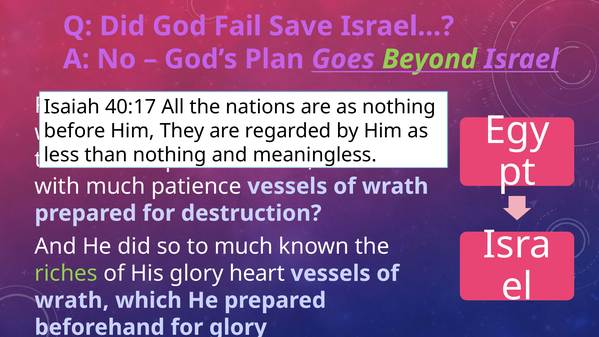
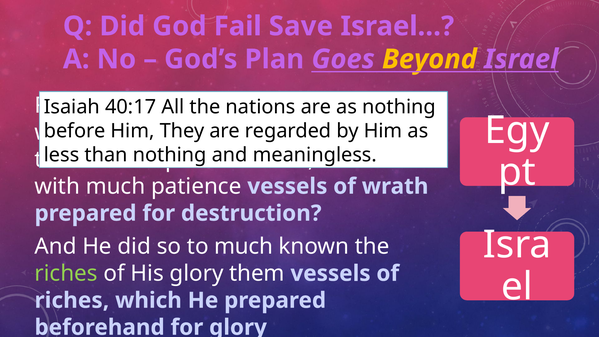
Beyond colour: light green -> yellow
heart: heart -> them
wrath at (72, 300): wrath -> riches
